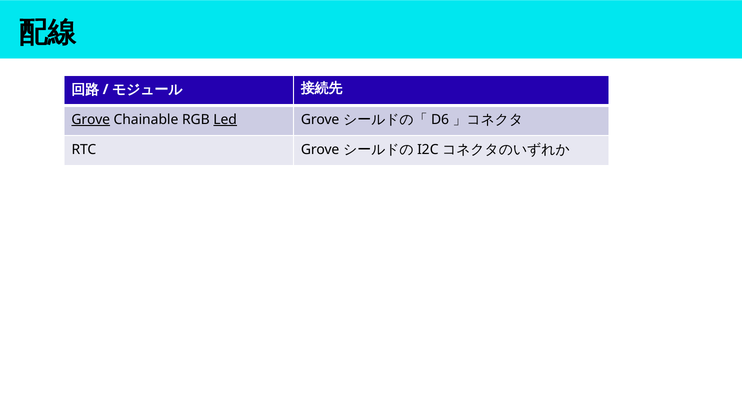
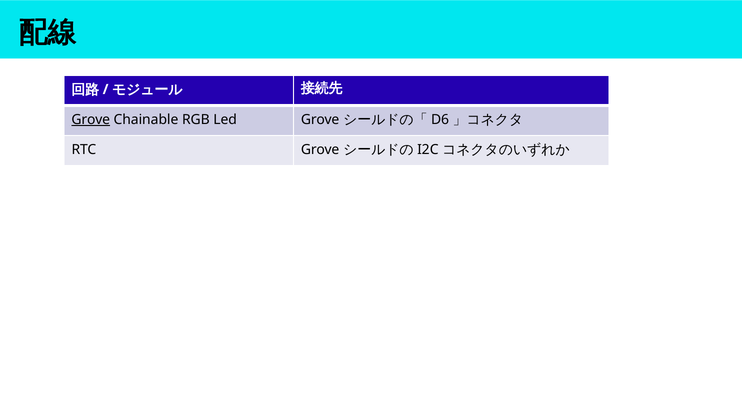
Led underline: present -> none
